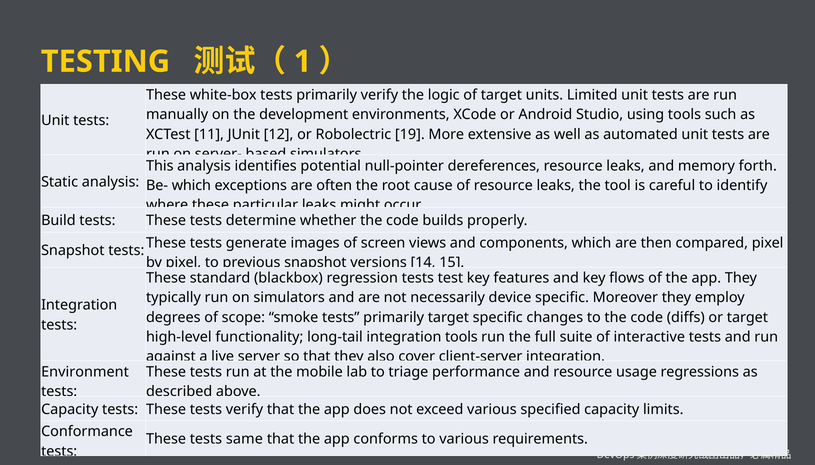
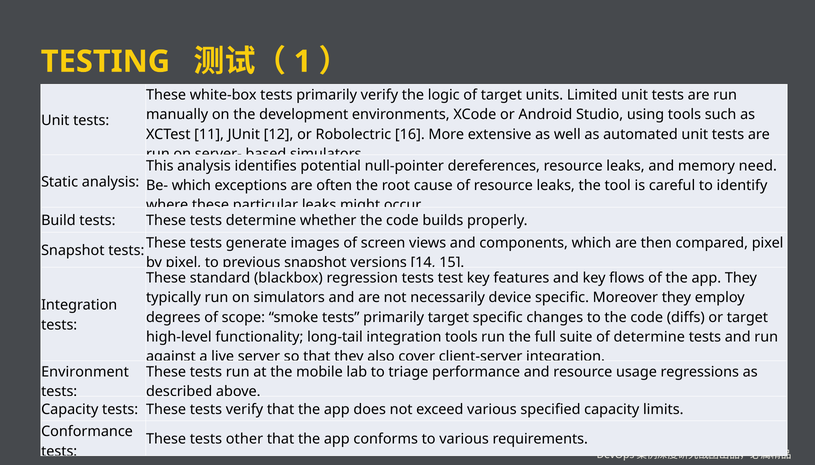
19: 19 -> 16
forth: forth -> need
of interactive: interactive -> determine
same: same -> other
